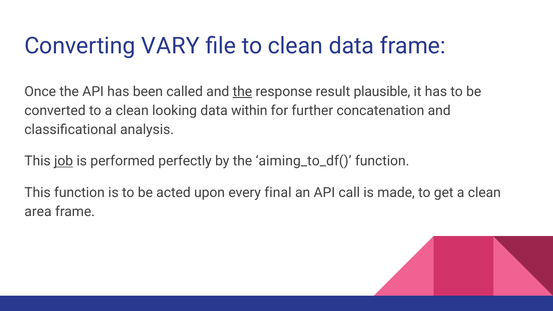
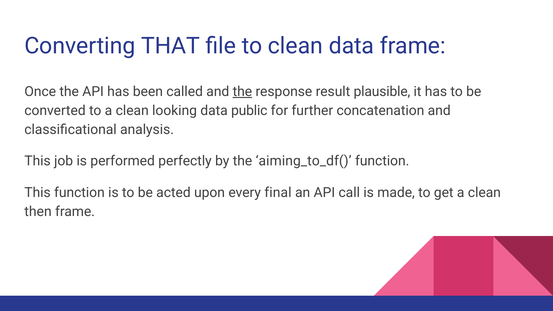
VARY: VARY -> THAT
within: within -> public
job underline: present -> none
area: area -> then
